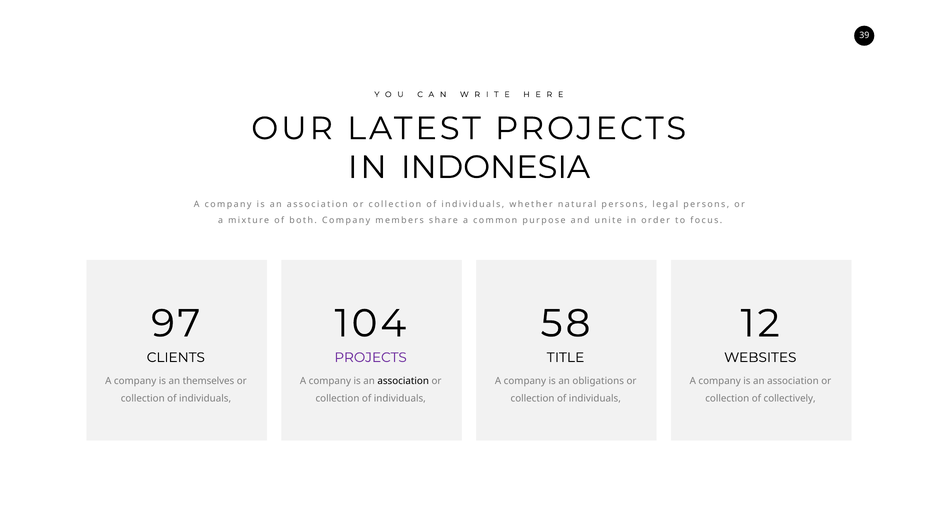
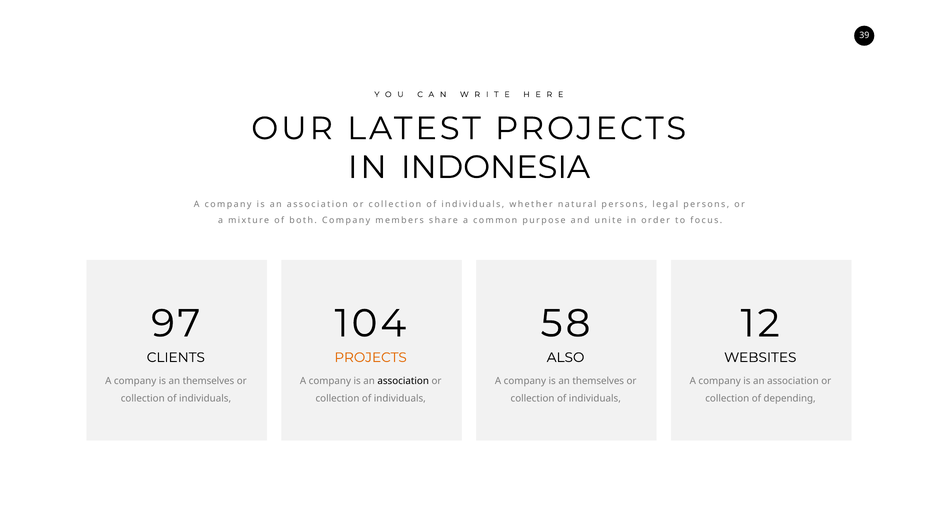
PROJECTS at (371, 357) colour: purple -> orange
TITLE: TITLE -> ALSO
obligations at (598, 381): obligations -> themselves
collectively: collectively -> depending
